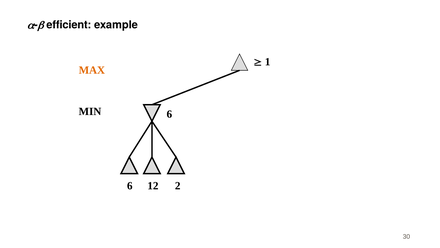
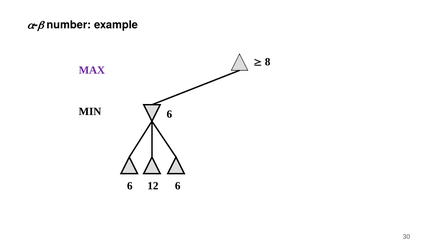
efficient: efficient -> number
1: 1 -> 8
MAX colour: orange -> purple
12 2: 2 -> 6
